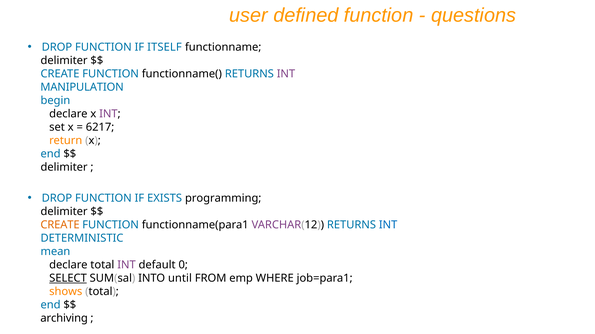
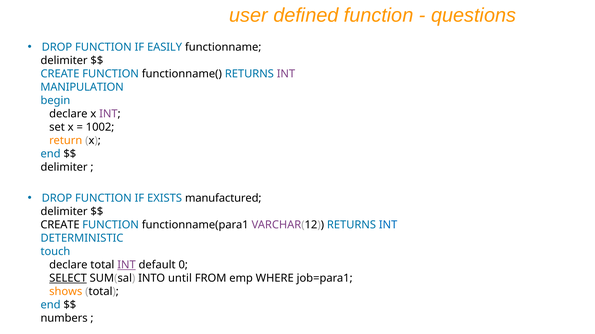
ITSELF: ITSELF -> EASILY
6217: 6217 -> 1002
programming: programming -> manufactured
CREATE at (60, 225) colour: orange -> black
mean: mean -> touch
INT at (126, 265) underline: none -> present
archiving: archiving -> numbers
